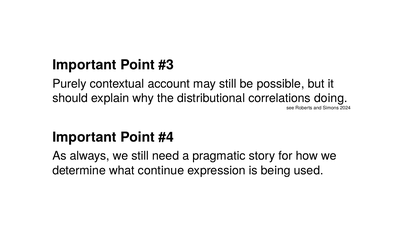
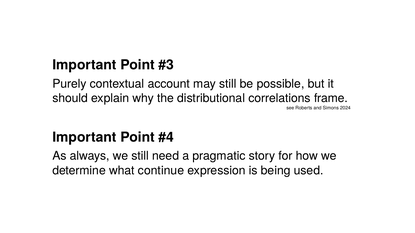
doing: doing -> frame
